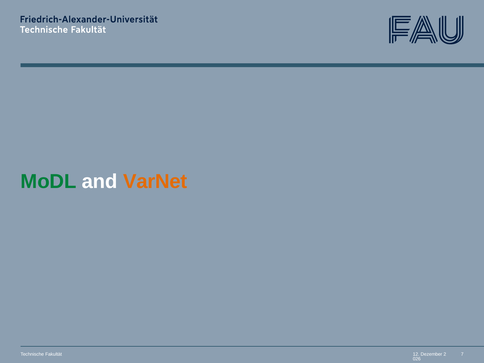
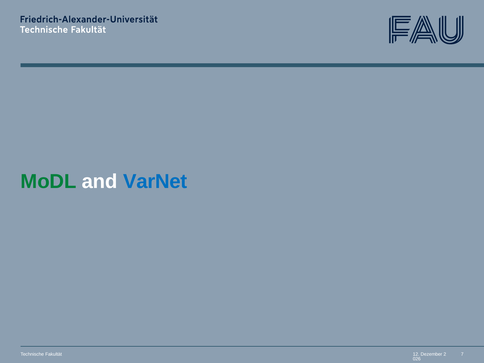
VarNet colour: orange -> blue
